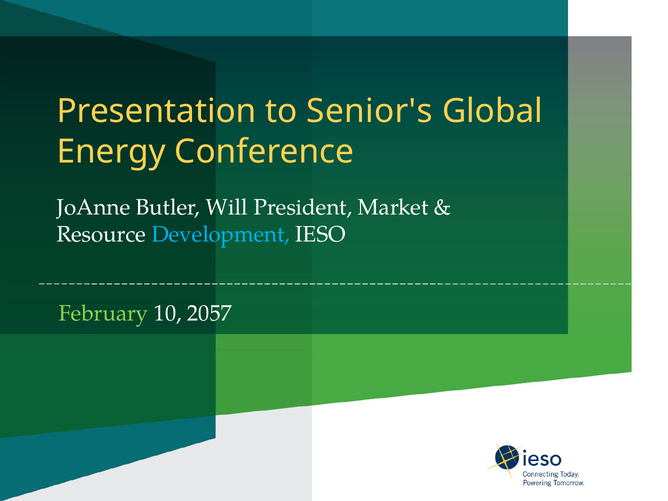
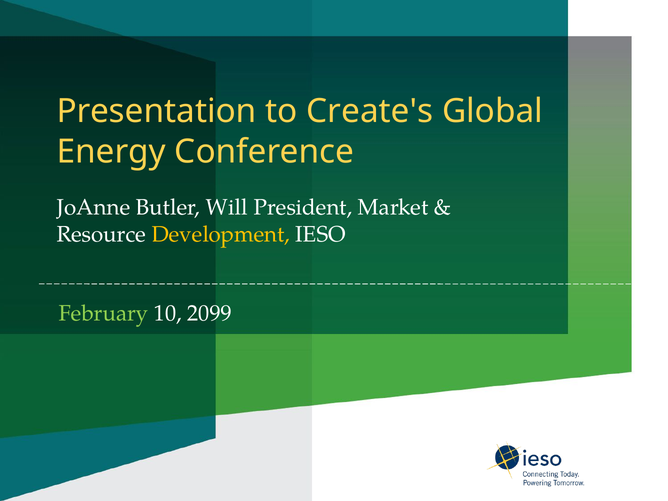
Senior's: Senior's -> Create's
Development colour: light blue -> yellow
2057: 2057 -> 2099
